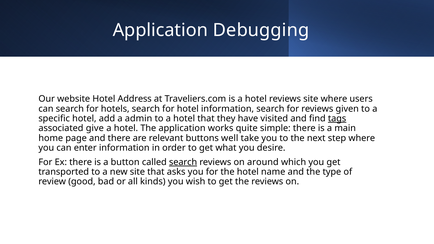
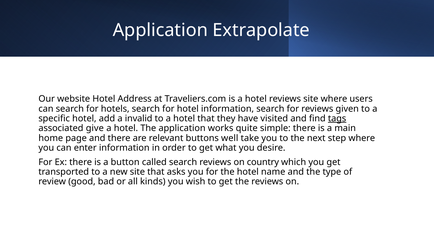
Debugging: Debugging -> Extrapolate
admin: admin -> invalid
search at (183, 162) underline: present -> none
around: around -> country
